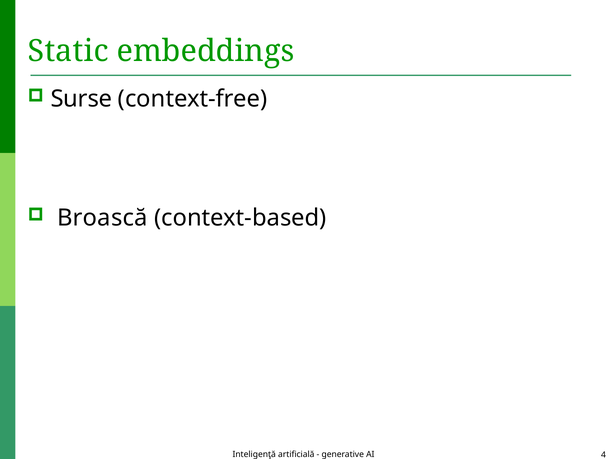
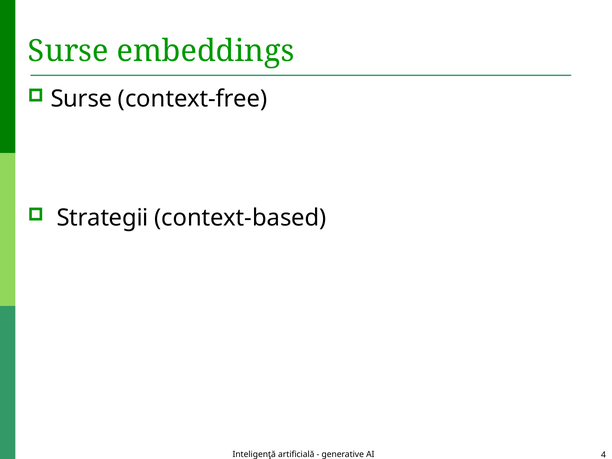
Static at (68, 51): Static -> Surse
Broască: Broască -> Strategii
